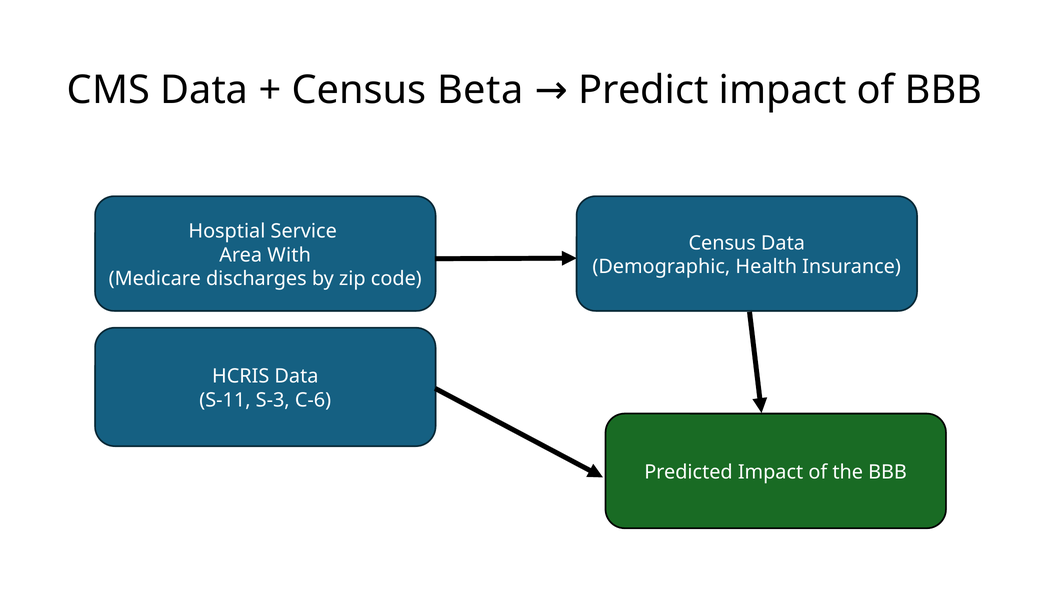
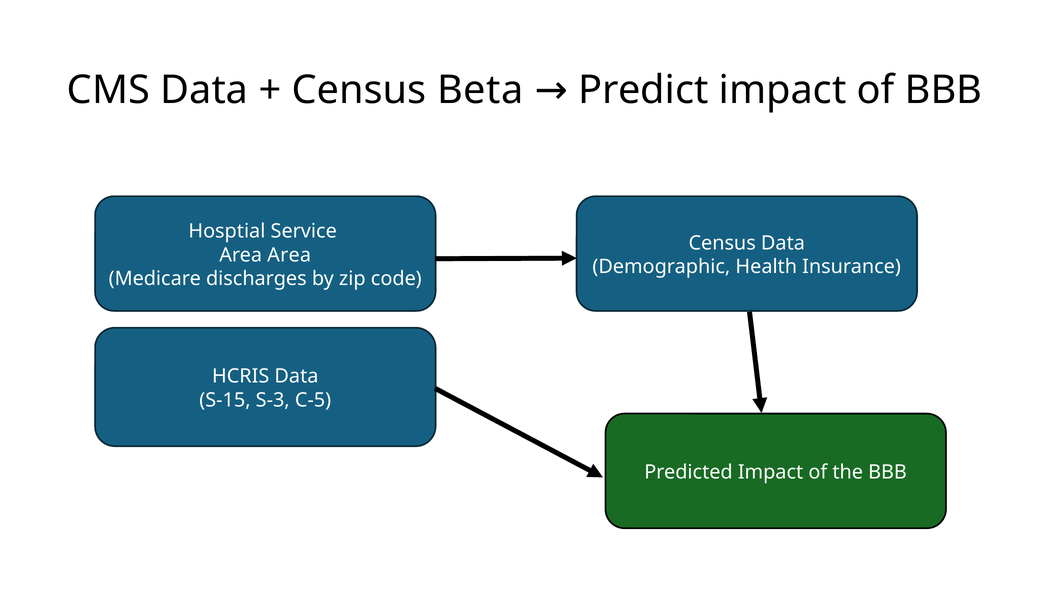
Area With: With -> Area
S-11: S-11 -> S-15
C-6: C-6 -> C-5
